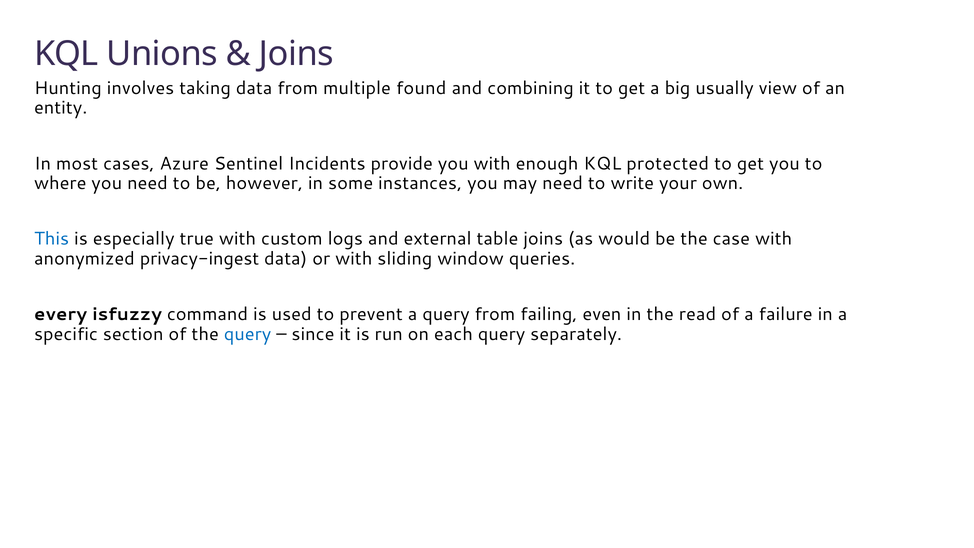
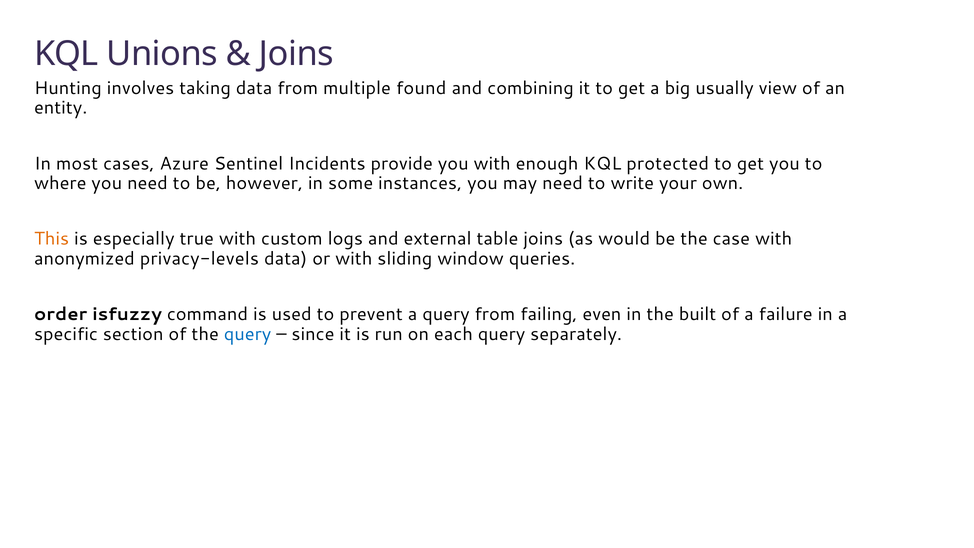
This colour: blue -> orange
privacy-ingest: privacy-ingest -> privacy-levels
every: every -> order
read: read -> built
